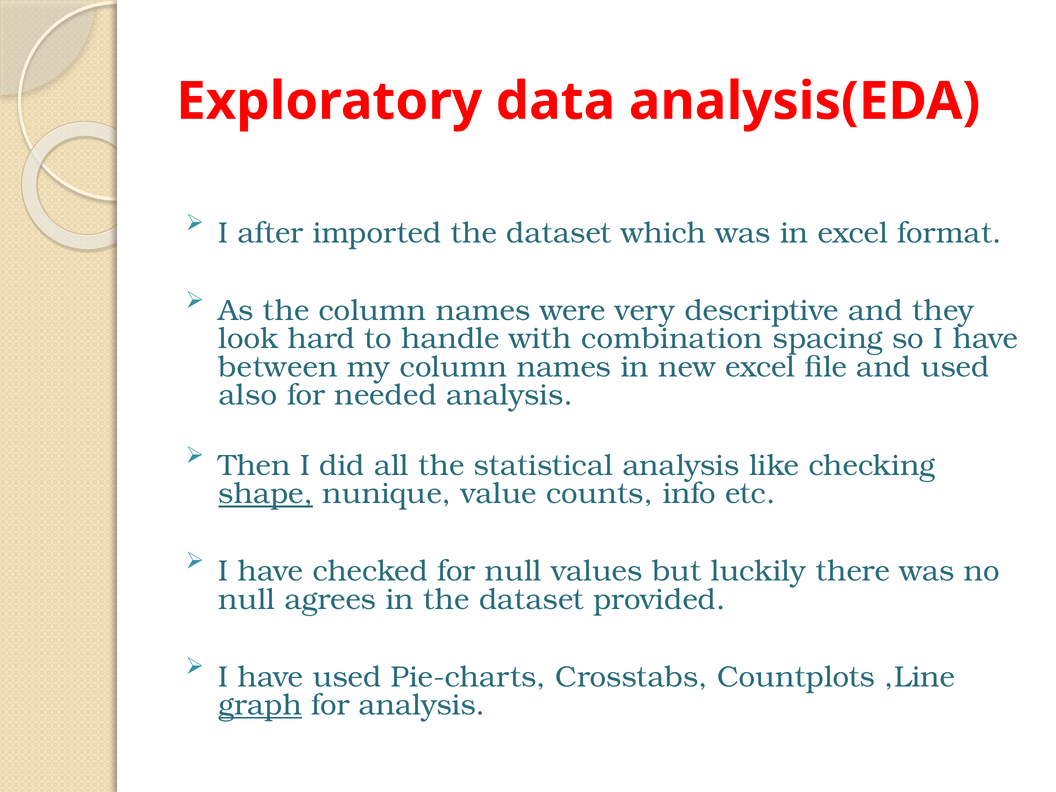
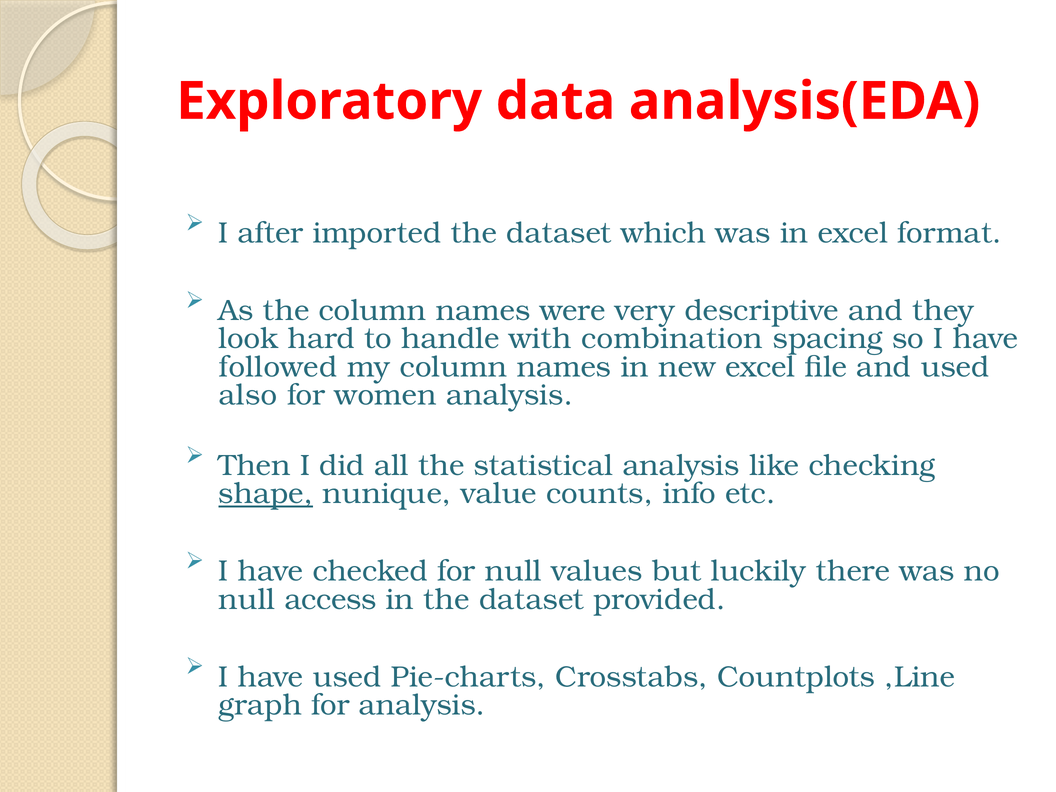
between: between -> followed
needed: needed -> women
agrees: agrees -> access
graph underline: present -> none
